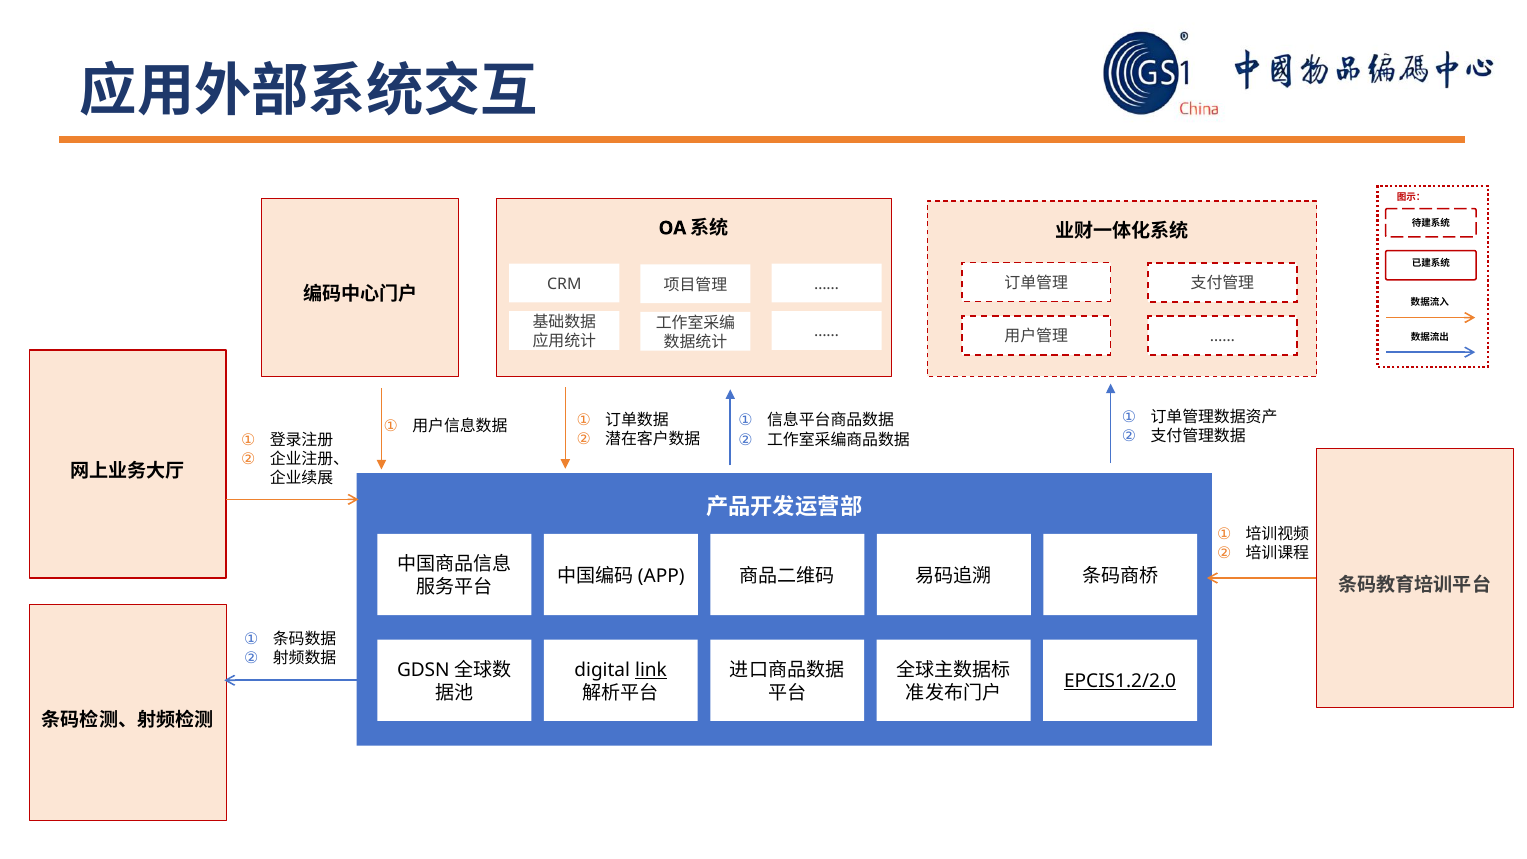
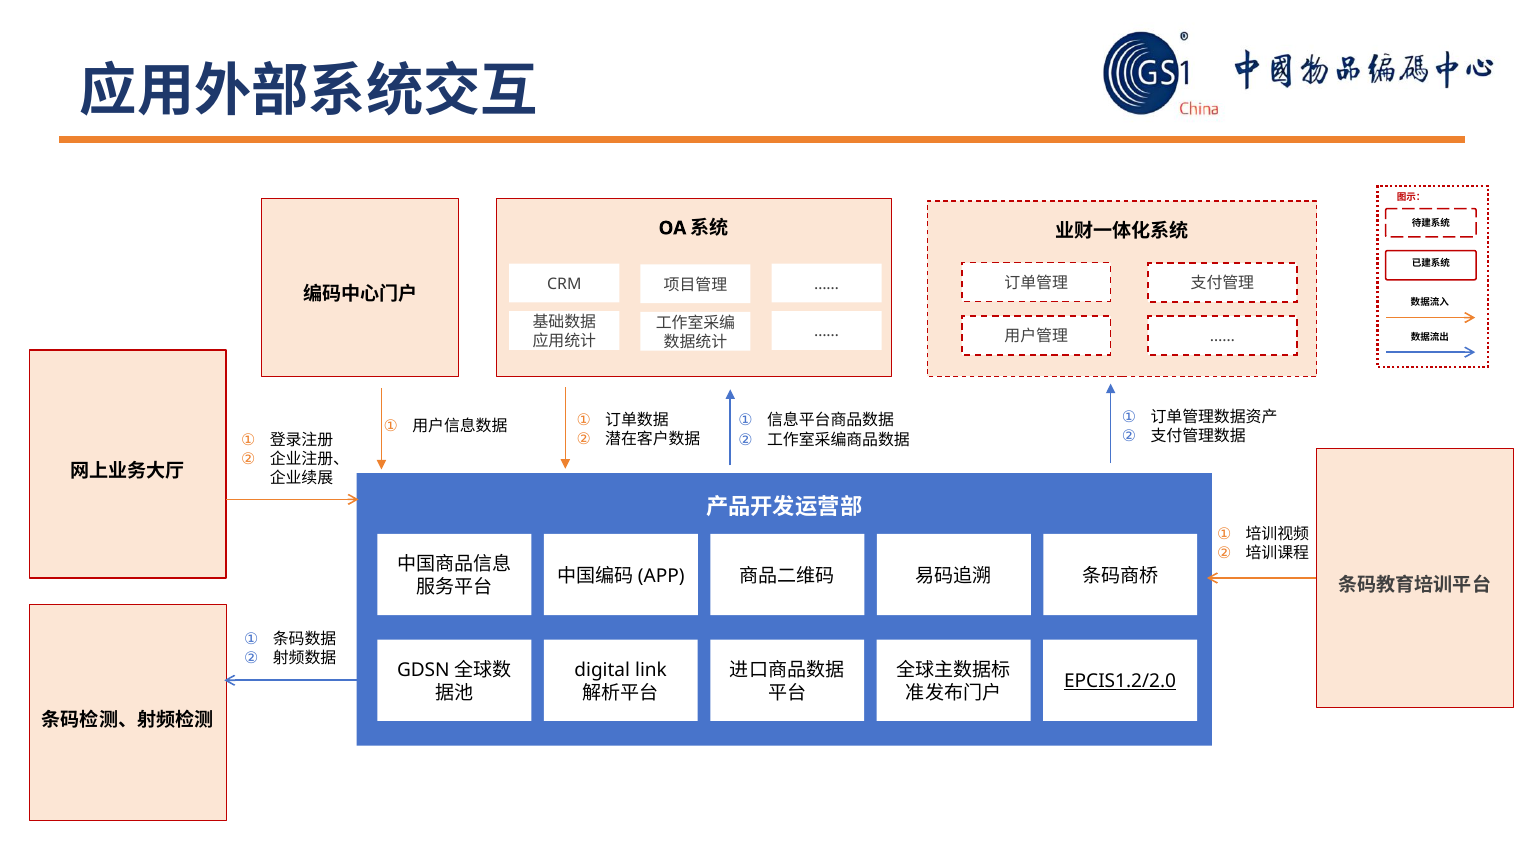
link underline: present -> none
